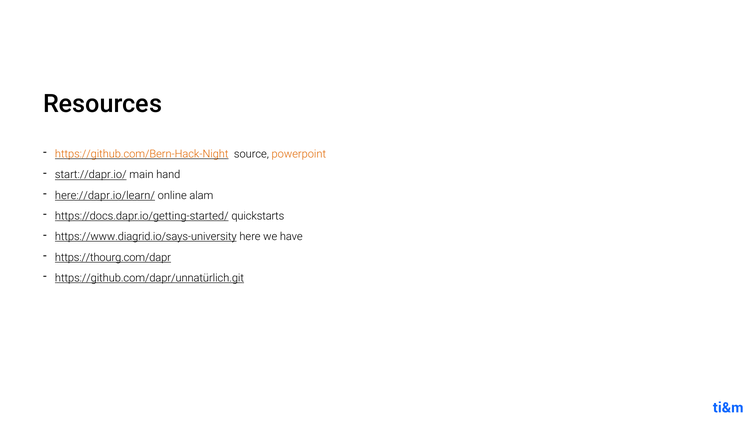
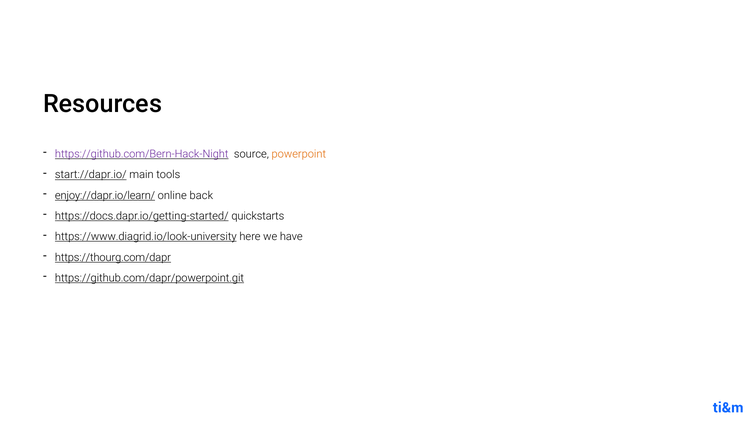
https://github.com/Bern-Hack-Night colour: orange -> purple
hand: hand -> tools
here://dapr.io/learn/: here://dapr.io/learn/ -> enjoy://dapr.io/learn/
alam: alam -> back
https://www.diagrid.io/says-university: https://www.diagrid.io/says-university -> https://www.diagrid.io/look-university
https://github.com/dapr/unnatürlich.git: https://github.com/dapr/unnatürlich.git -> https://github.com/dapr/powerpoint.git
